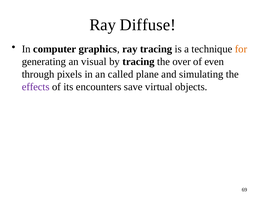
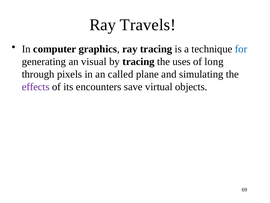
Diffuse: Diffuse -> Travels
for colour: orange -> blue
over: over -> uses
even: even -> long
